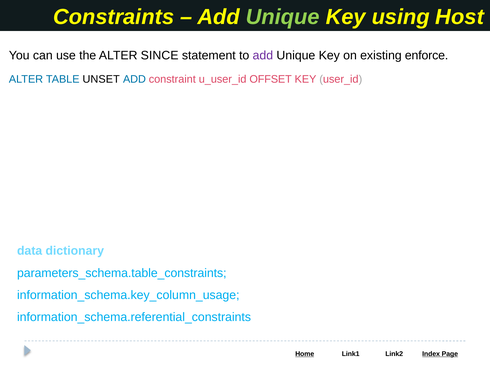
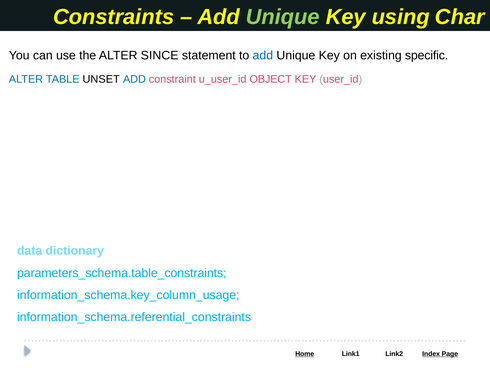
Host: Host -> Char
add at (263, 56) colour: purple -> blue
enforce: enforce -> specific
OFFSET: OFFSET -> OBJECT
